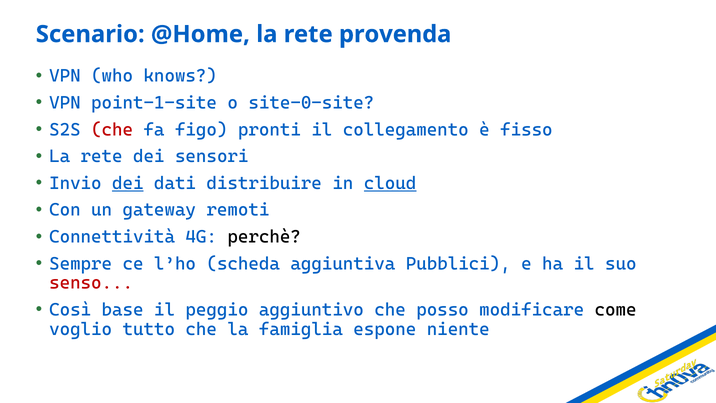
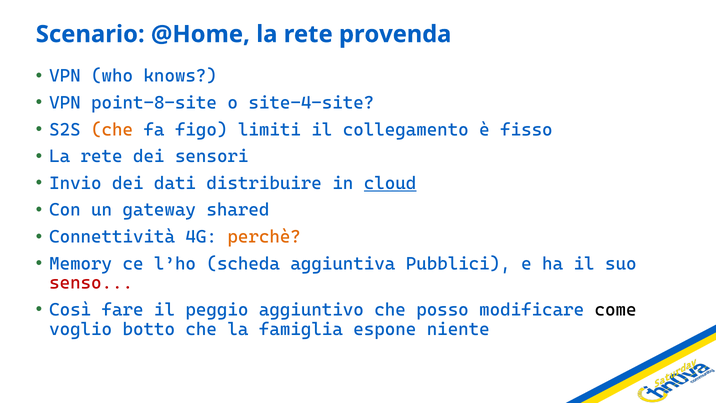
point-1-site: point-1-site -> point-8-site
site-0-site: site-0-site -> site-4-site
che at (112, 130) colour: red -> orange
pronti: pronti -> limiti
dei at (128, 183) underline: present -> none
remoti: remoti -> shared
perchè colour: black -> orange
Sempre: Sempre -> Memory
base: base -> fare
tutto: tutto -> botto
